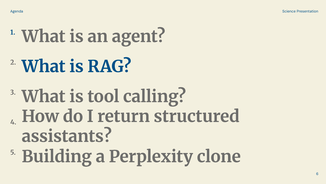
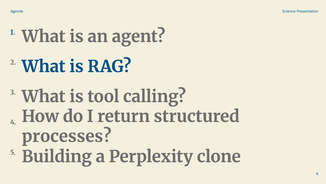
assistants: assistants -> processes
